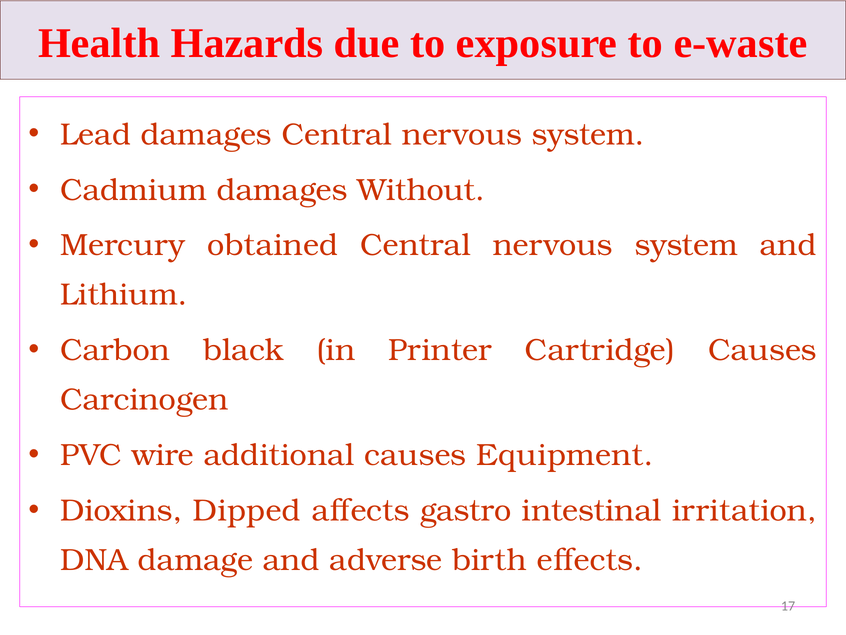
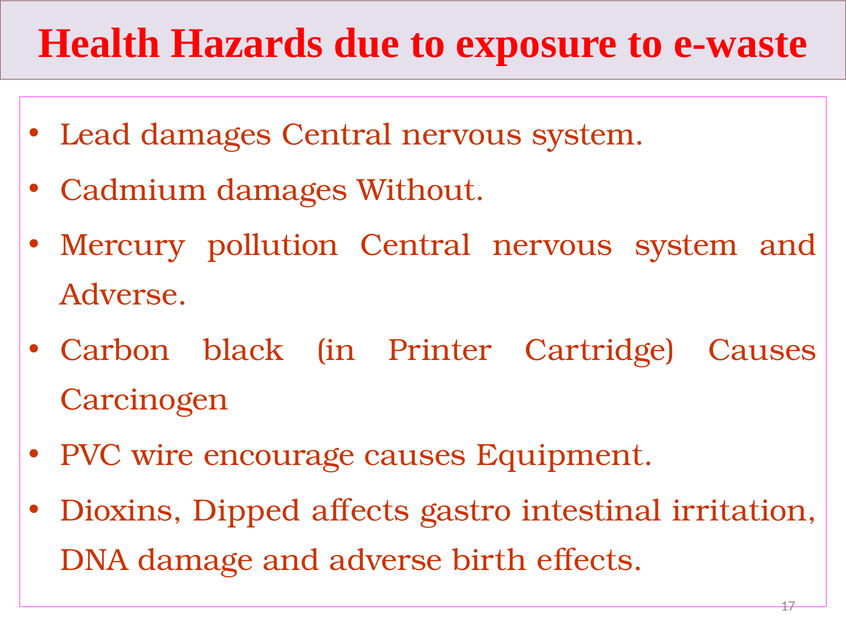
obtained: obtained -> pollution
Lithium at (124, 295): Lithium -> Adverse
additional: additional -> encourage
